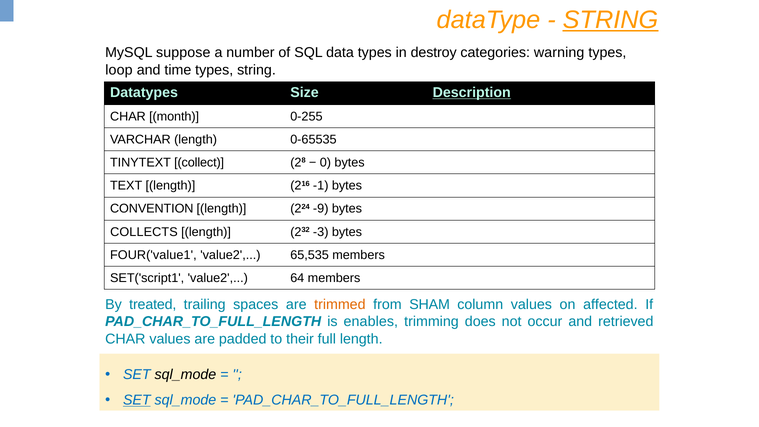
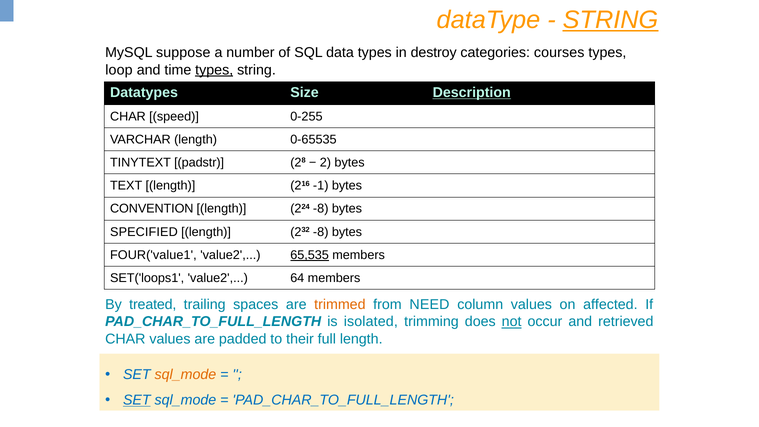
warning: warning -> courses
types at (214, 70) underline: none -> present
month: month -> speed
collect: collect -> padstr
0: 0 -> 2
224 -9: -9 -> -8
COLLECTS: COLLECTS -> SPECIFIED
232 -3: -3 -> -8
65,535 underline: none -> present
SET('script1: SET('script1 -> SET('loops1
SHAM: SHAM -> NEED
enables: enables -> isolated
not underline: none -> present
sql_mode at (185, 375) colour: black -> orange
